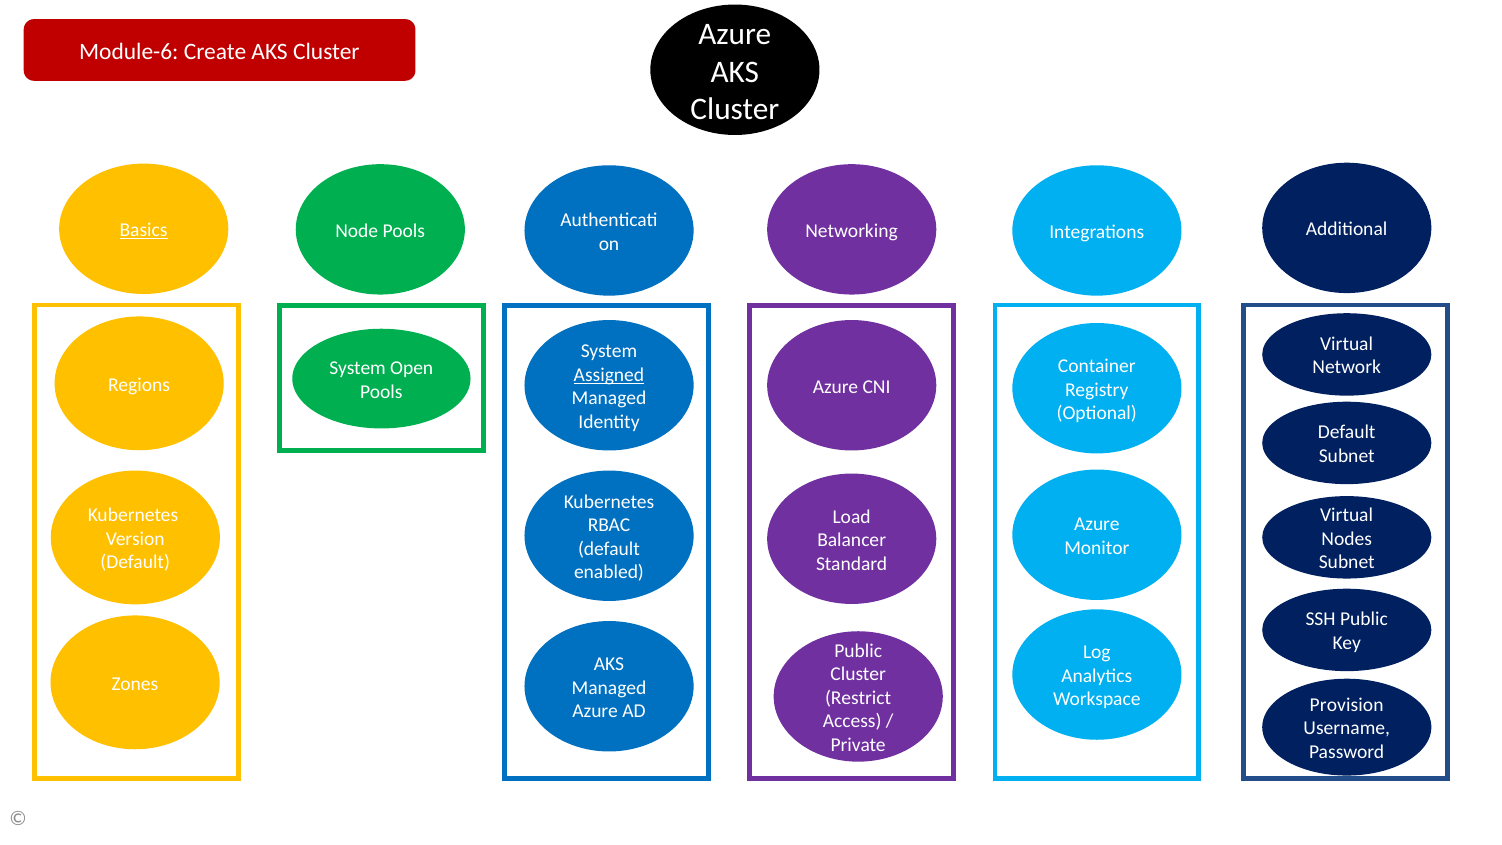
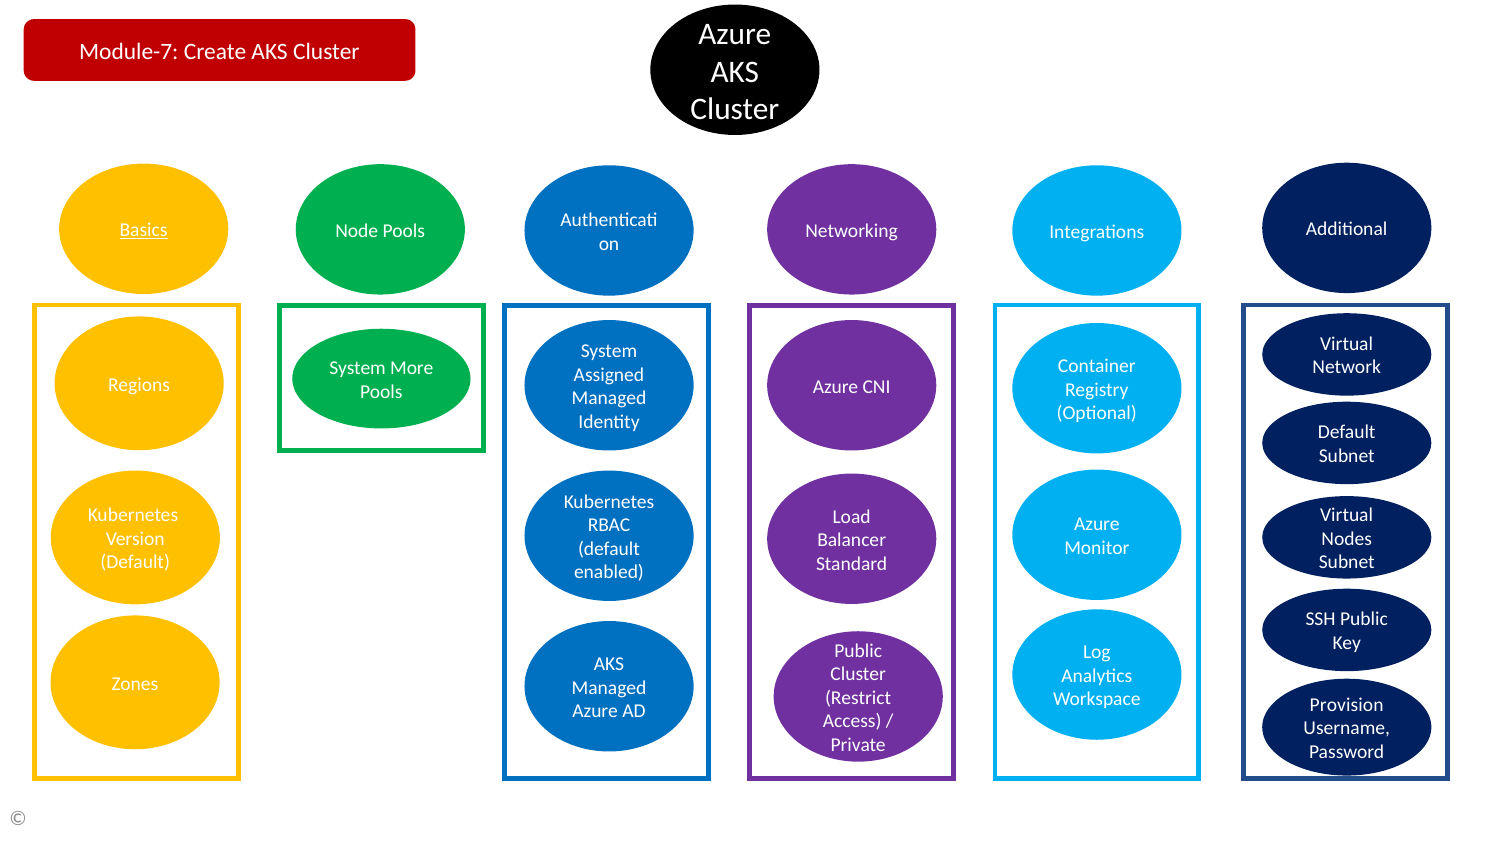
Module-6: Module-6 -> Module-7
Open: Open -> More
Assigned underline: present -> none
